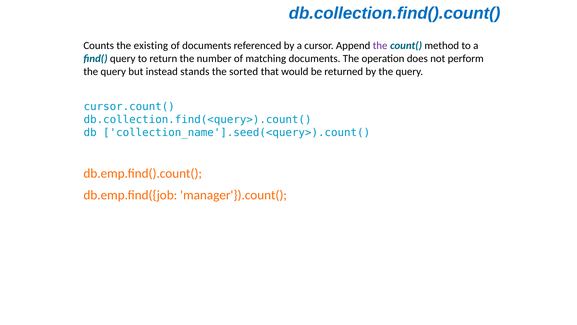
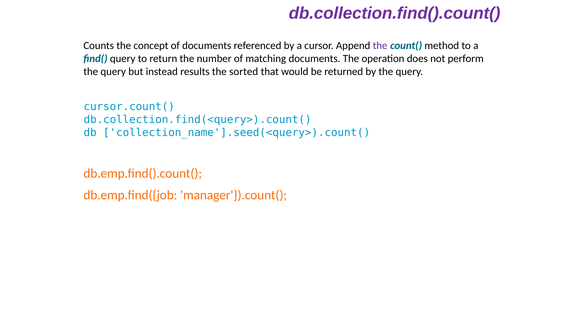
db.collection.find().count( colour: blue -> purple
existing: existing -> concept
stands: stands -> results
